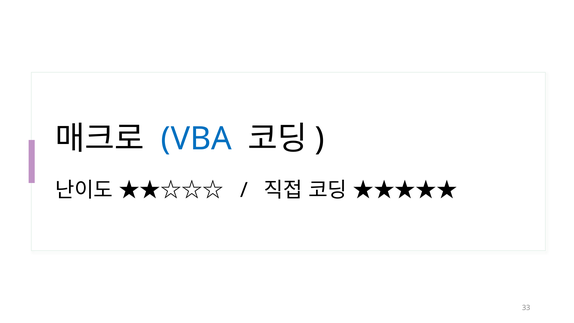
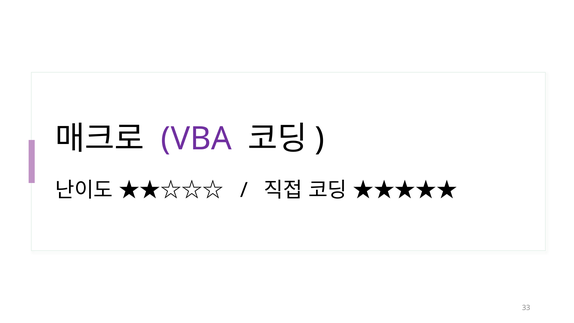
VBA colour: blue -> purple
